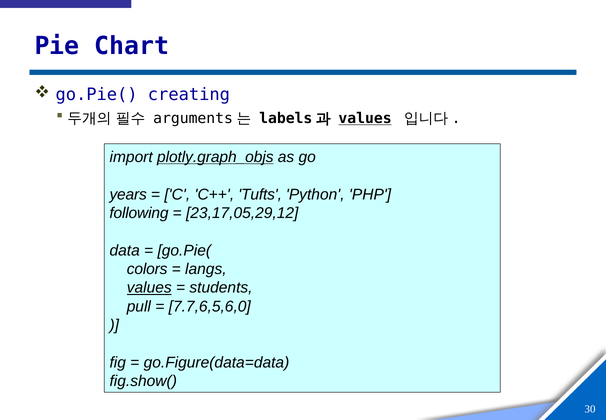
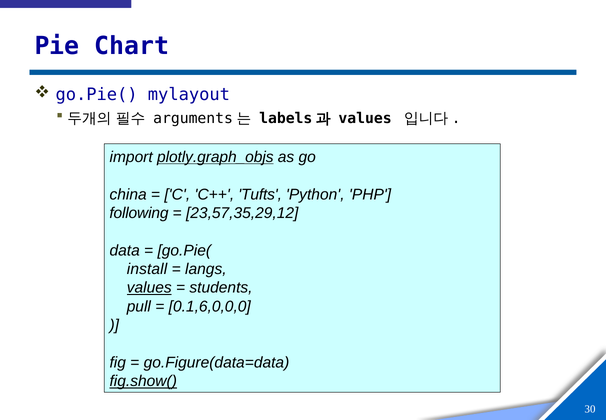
creating: creating -> mylayout
values at (365, 118) underline: present -> none
years: years -> china
23,17,05,29,12: 23,17,05,29,12 -> 23,57,35,29,12
colors: colors -> install
7.7,6,5,6,0: 7.7,6,5,6,0 -> 0.1,6,0,0,0
fig.show( underline: none -> present
